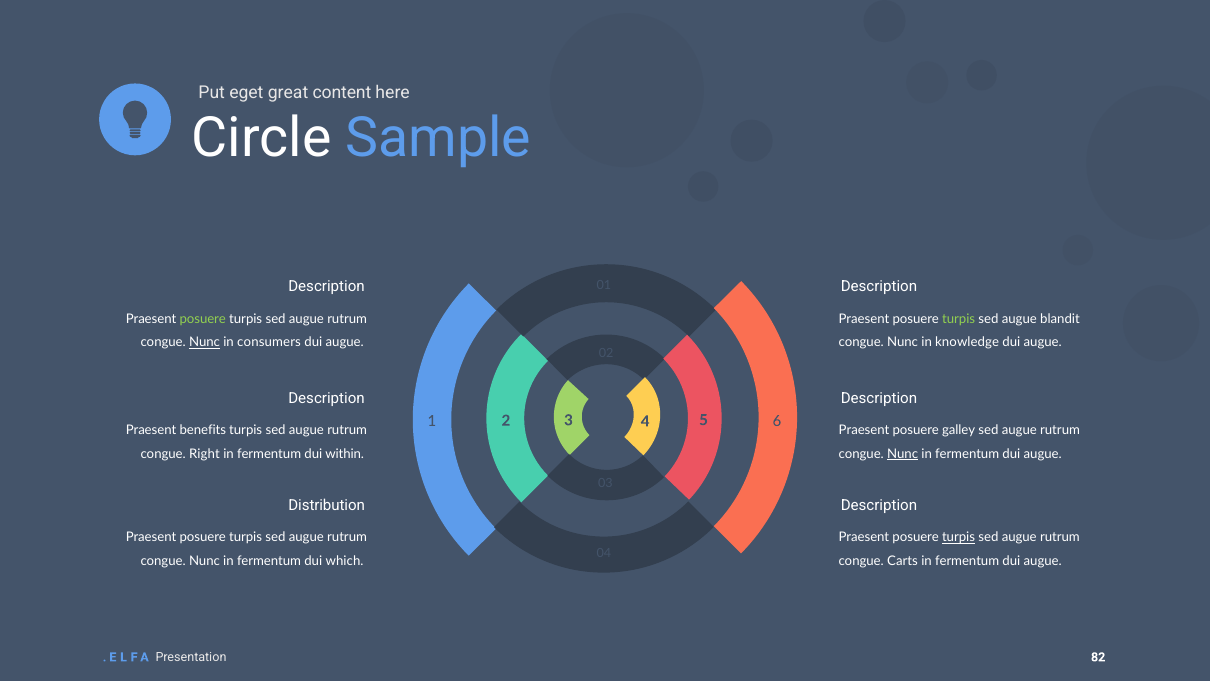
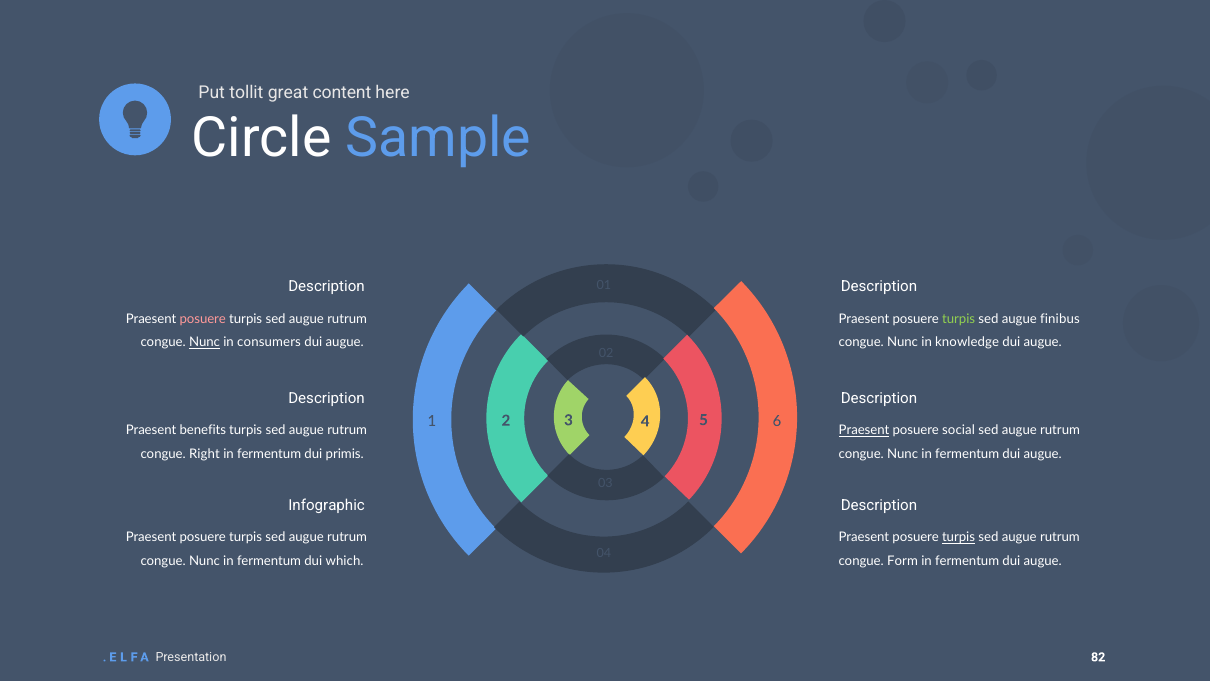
eget: eget -> tollit
posuere at (203, 319) colour: light green -> pink
blandit: blandit -> finibus
Praesent at (864, 430) underline: none -> present
galley: galley -> social
within: within -> primis
Nunc at (903, 454) underline: present -> none
Distribution: Distribution -> Infographic
Carts: Carts -> Form
